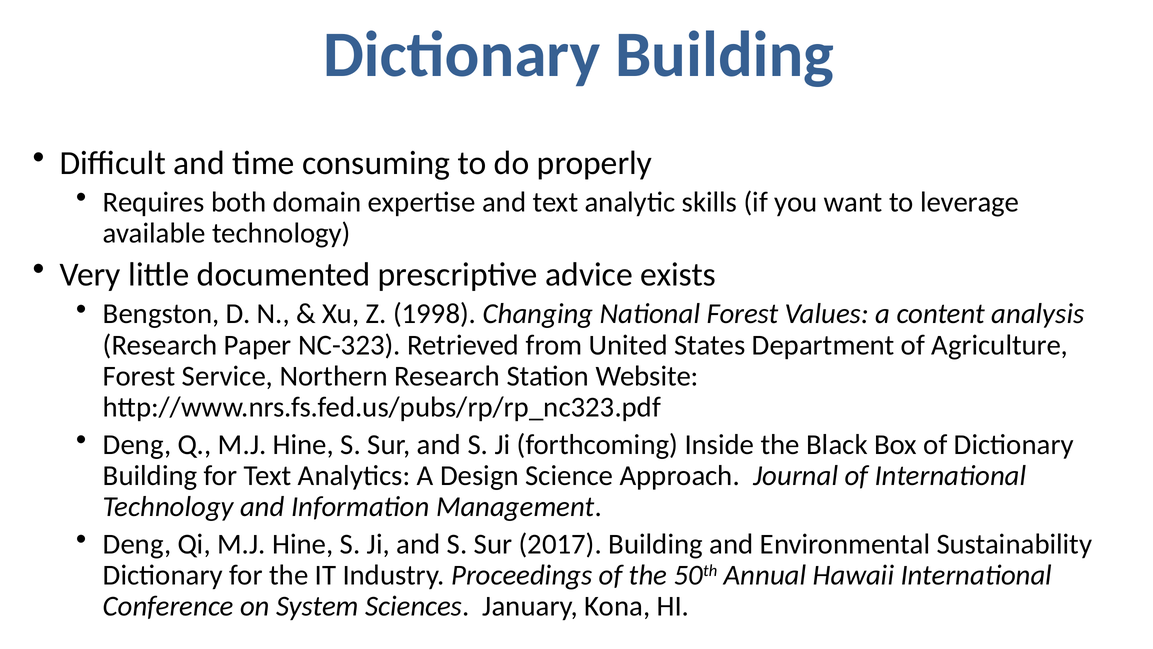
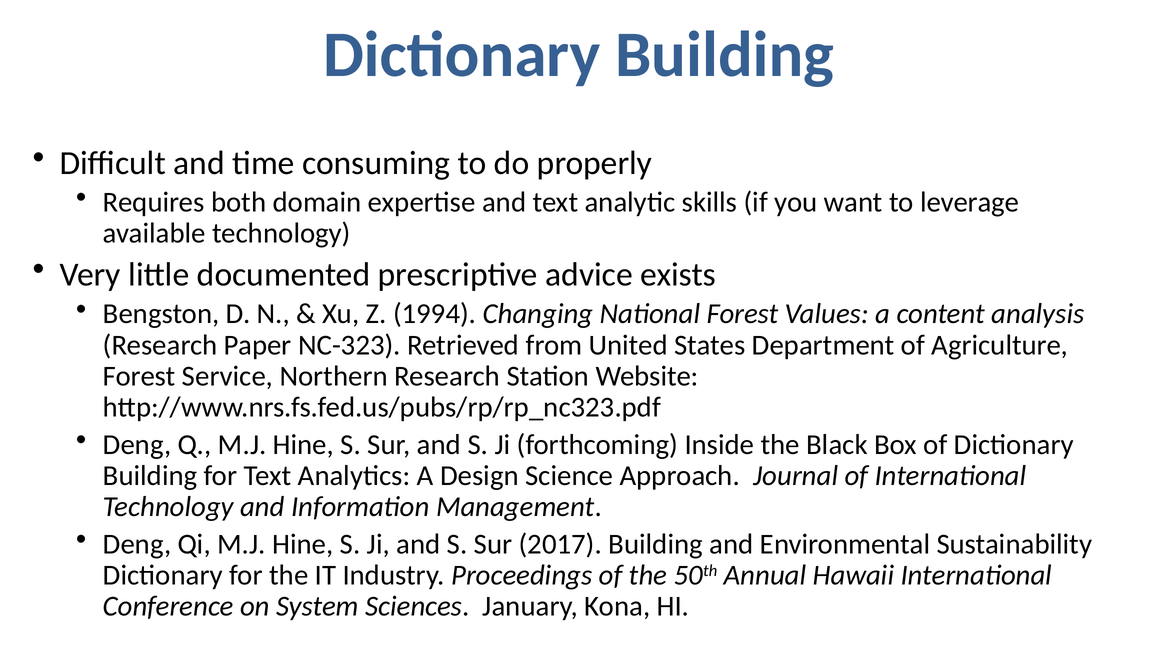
1998: 1998 -> 1994
